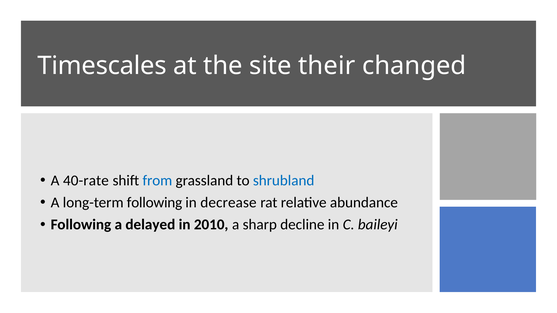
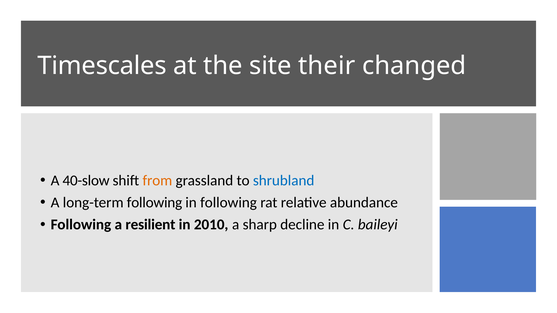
40-rate: 40-rate -> 40-slow
from colour: blue -> orange
in decrease: decrease -> following
delayed: delayed -> resilient
